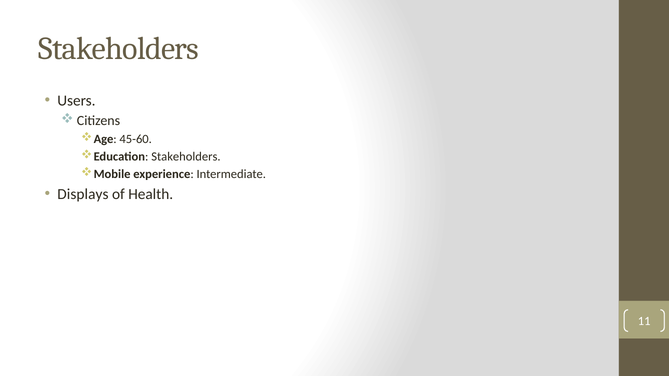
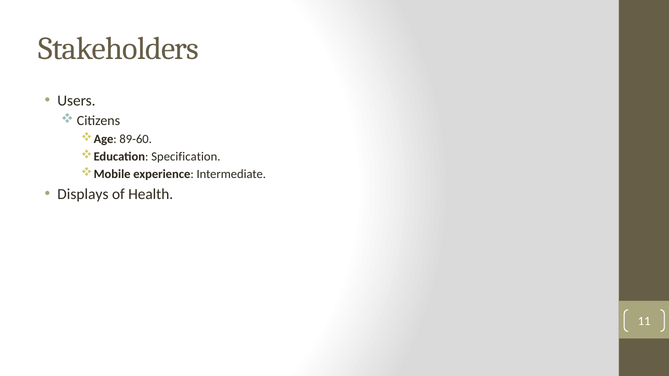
45-60: 45-60 -> 89-60
Education Stakeholders: Stakeholders -> Specification
